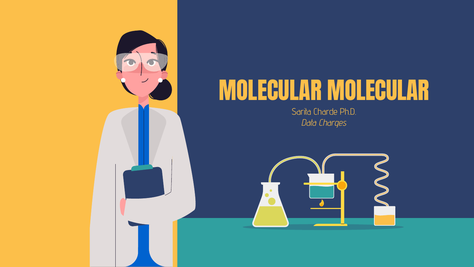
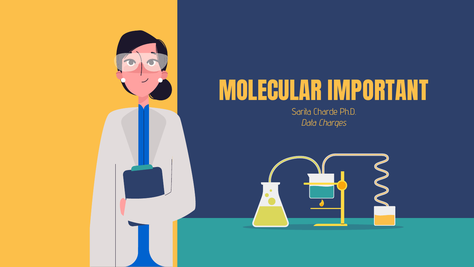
MOLECULAR MOLECULAR: MOLECULAR -> IMPORTANT
